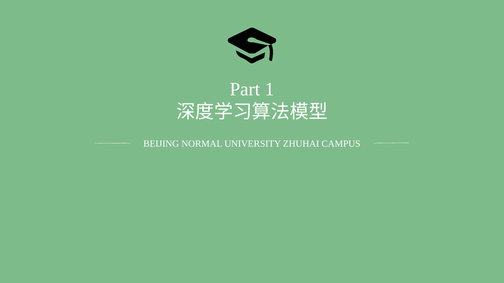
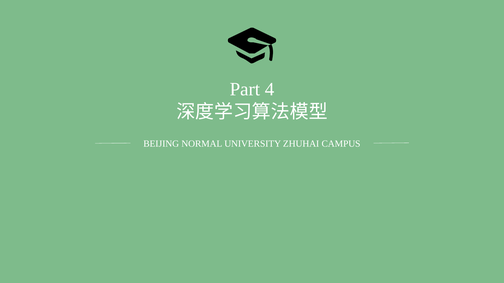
1: 1 -> 4
